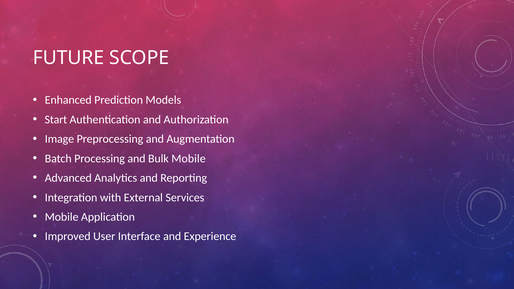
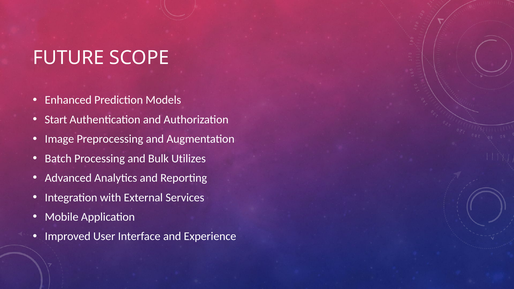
Bulk Mobile: Mobile -> Utilizes
